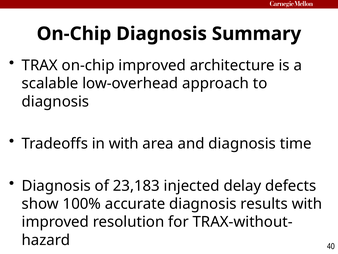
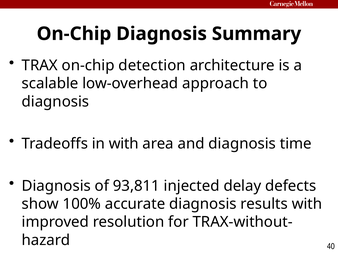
on-chip improved: improved -> detection
23,183: 23,183 -> 93,811
